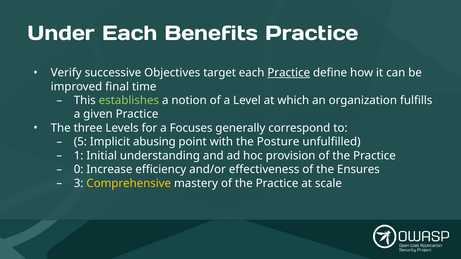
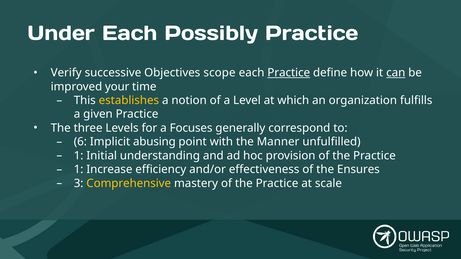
Benefits: Benefits -> Possibly
target: target -> scope
can underline: none -> present
final: final -> your
establishes colour: light green -> yellow
5: 5 -> 6
Posture: Posture -> Manner
0 at (79, 170): 0 -> 1
